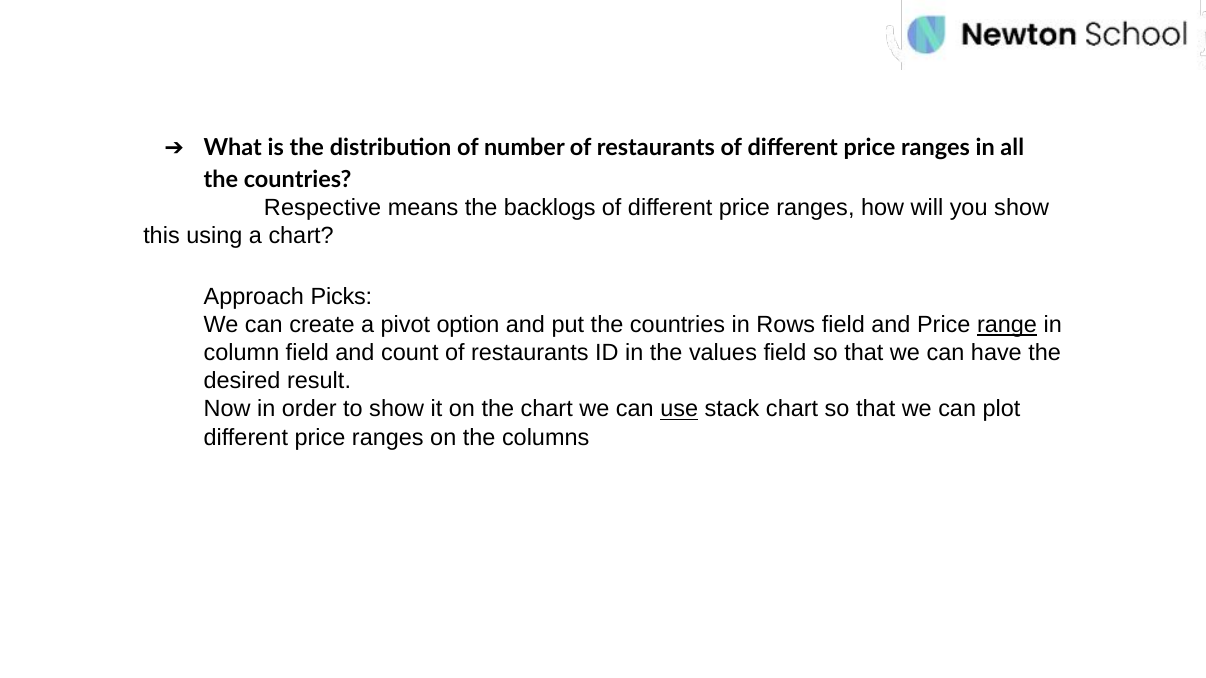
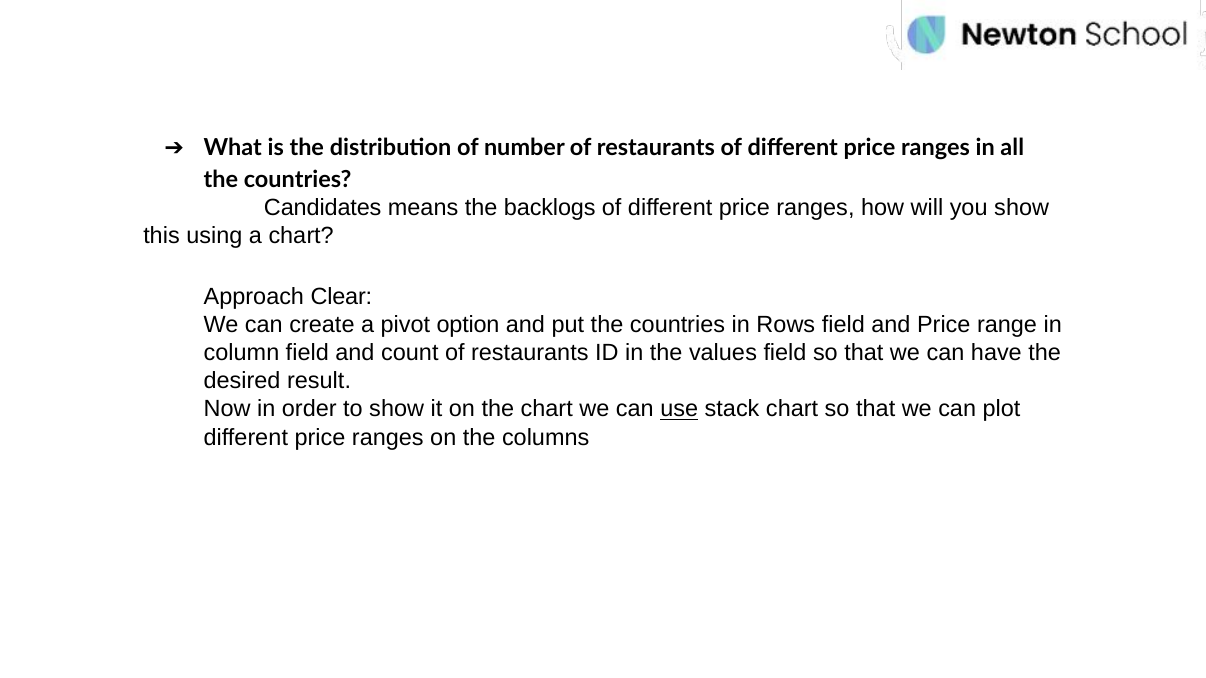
Respective: Respective -> Candidates
Picks: Picks -> Clear
range underline: present -> none
